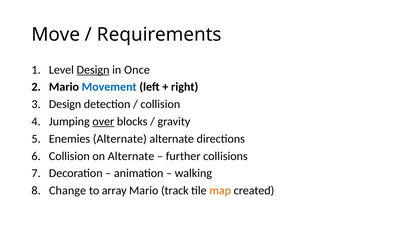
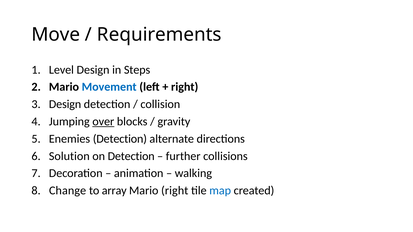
Design at (93, 70) underline: present -> none
Once: Once -> Steps
Enemies Alternate: Alternate -> Detection
Collision at (69, 156): Collision -> Solution
on Alternate: Alternate -> Detection
Mario track: track -> right
map colour: orange -> blue
